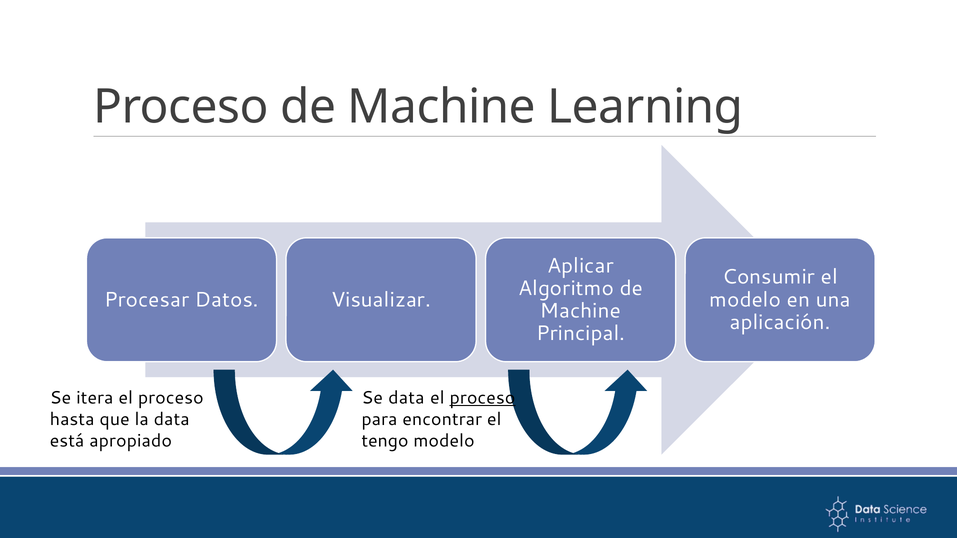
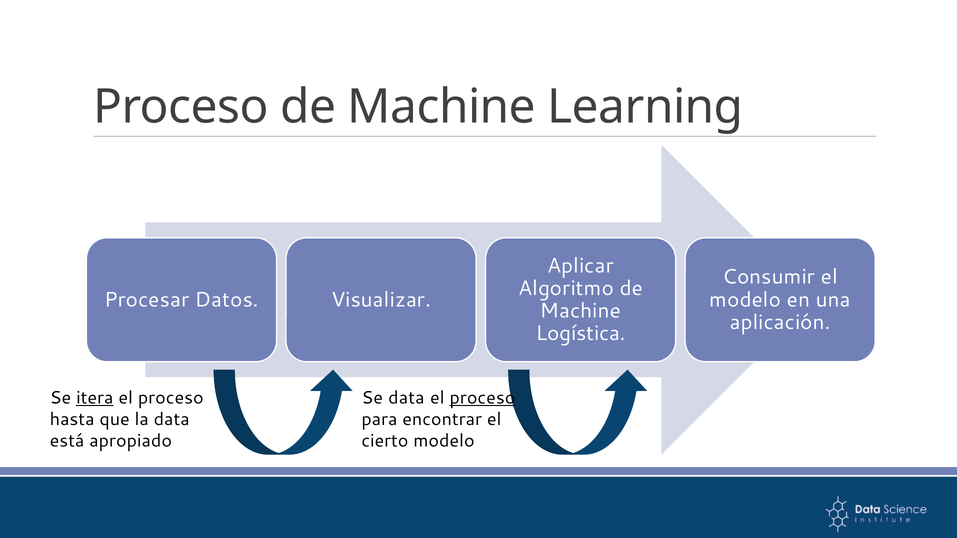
Principal: Principal -> Logística
itera underline: none -> present
tengo: tengo -> cierto
